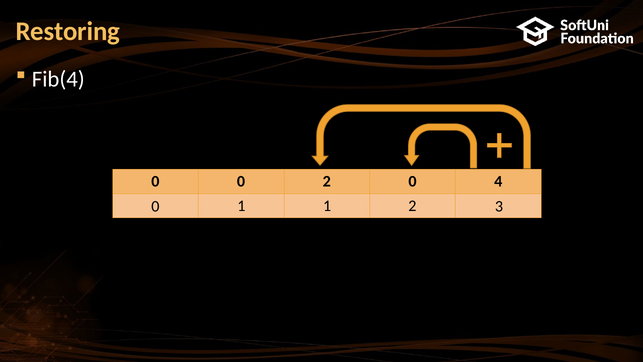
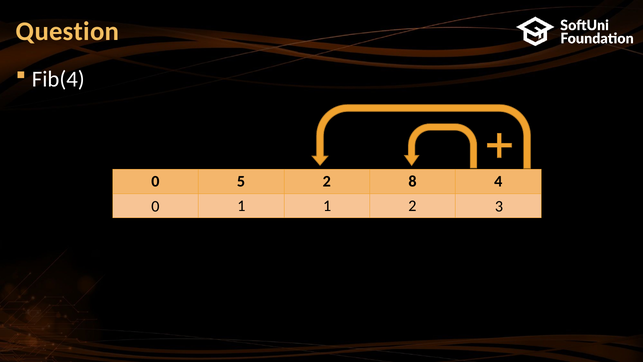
Restoring: Restoring -> Question
0 0: 0 -> 5
2 0: 0 -> 8
